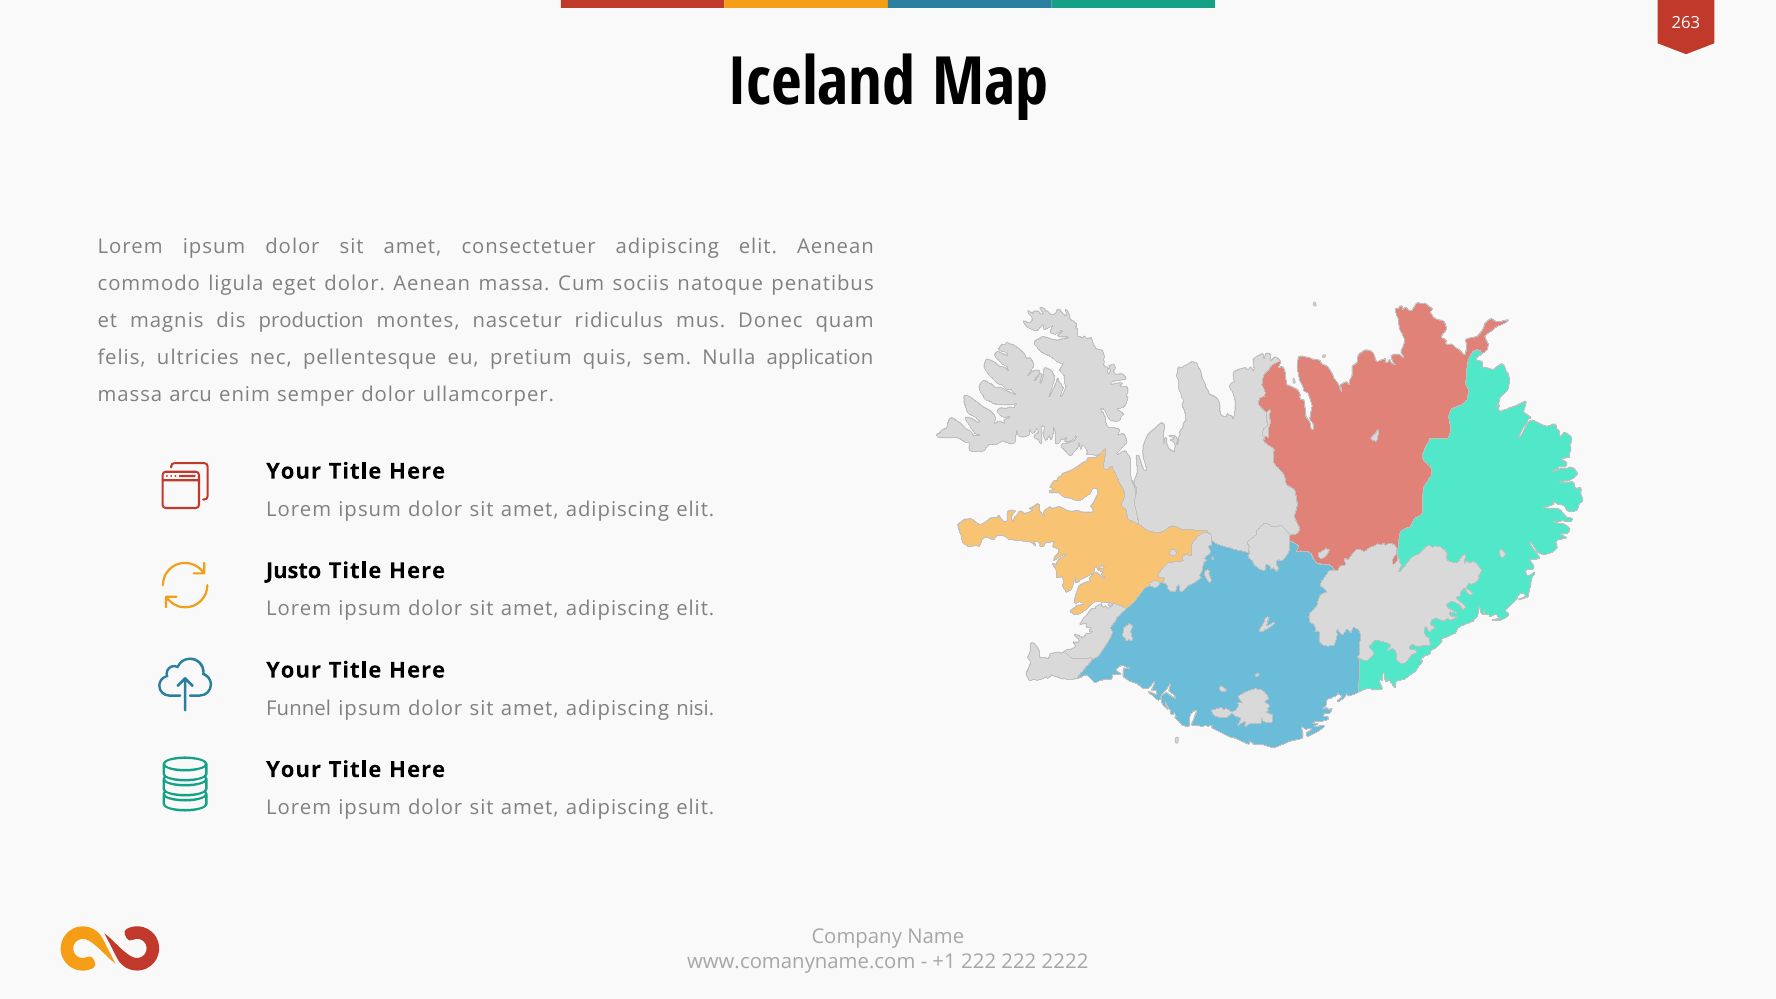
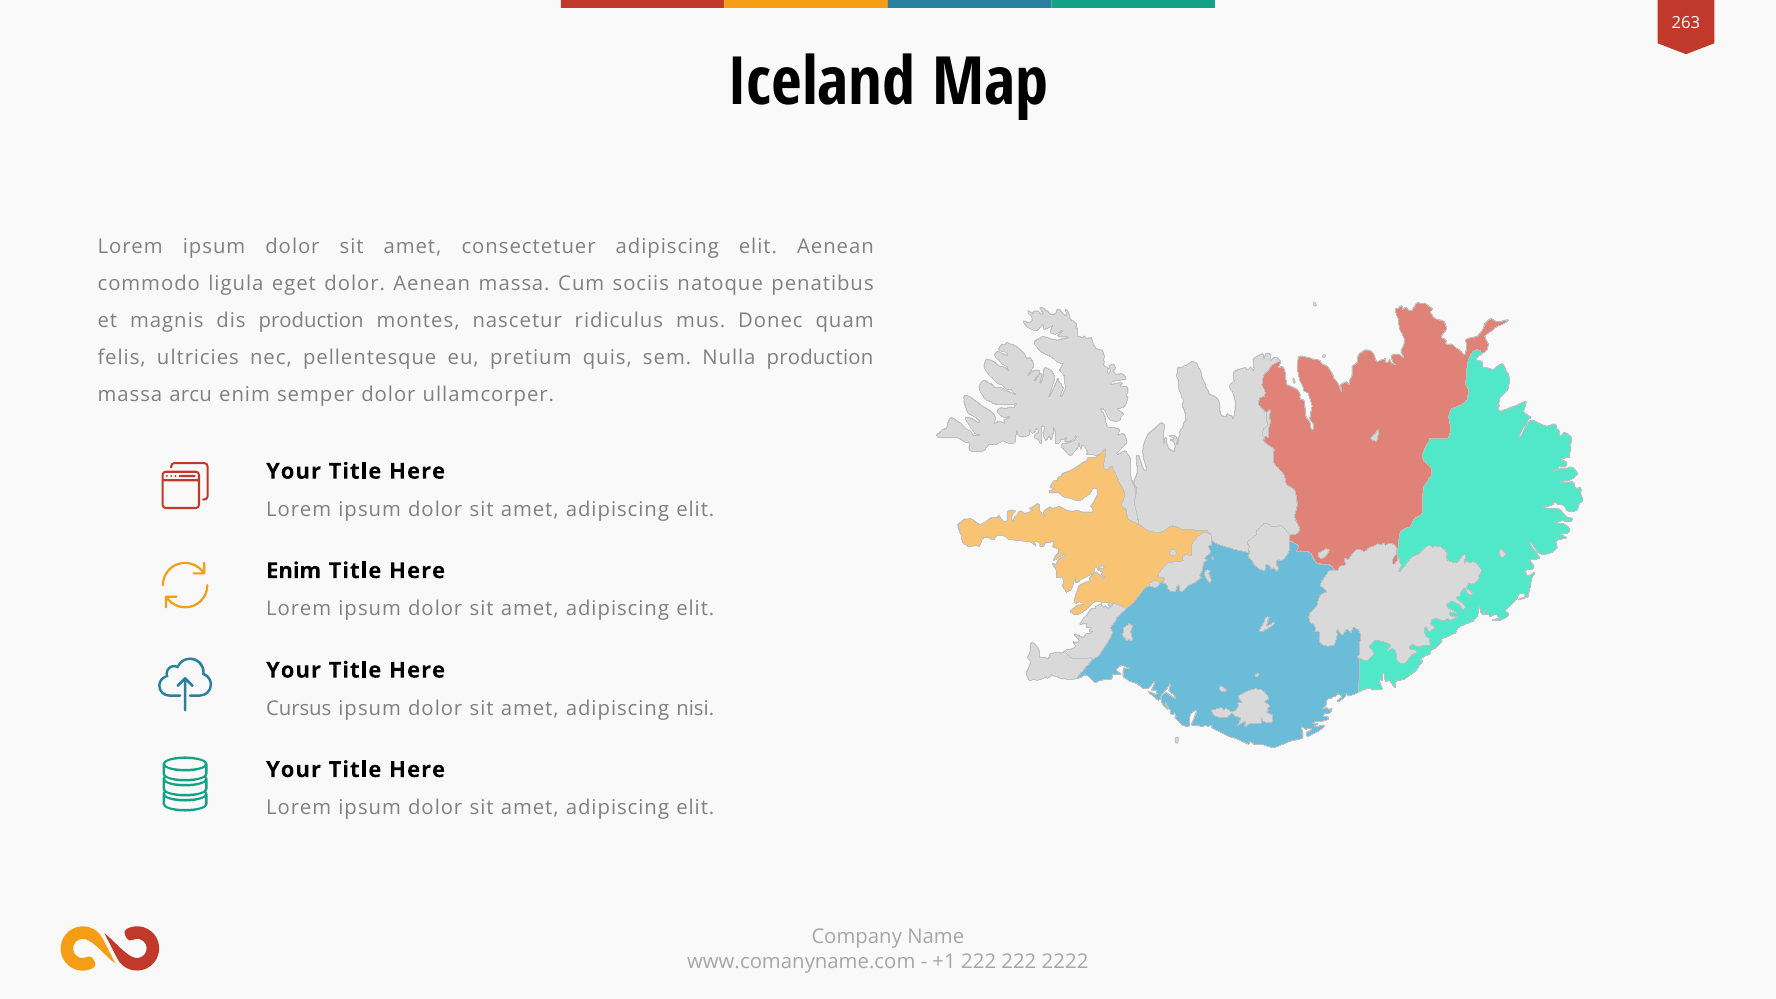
Nulla application: application -> production
Justo at (294, 571): Justo -> Enim
Funnel: Funnel -> Cursus
